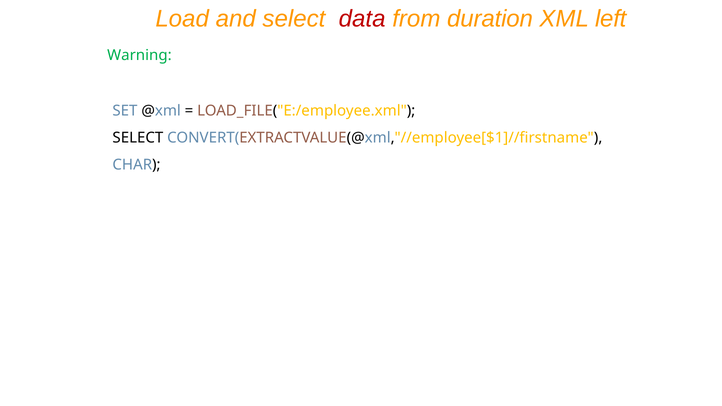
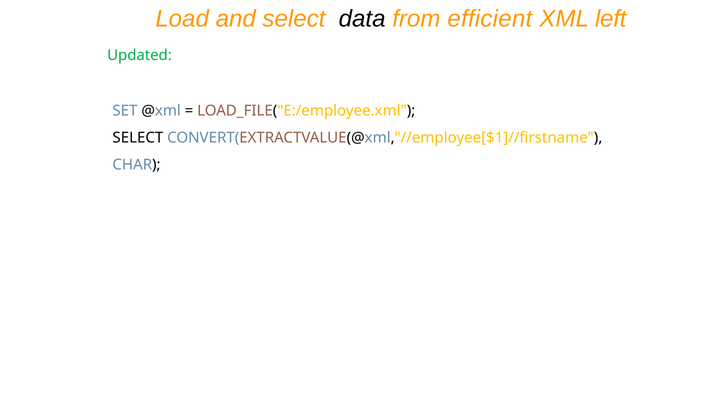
data colour: red -> black
duration: duration -> efficient
Warning: Warning -> Updated
